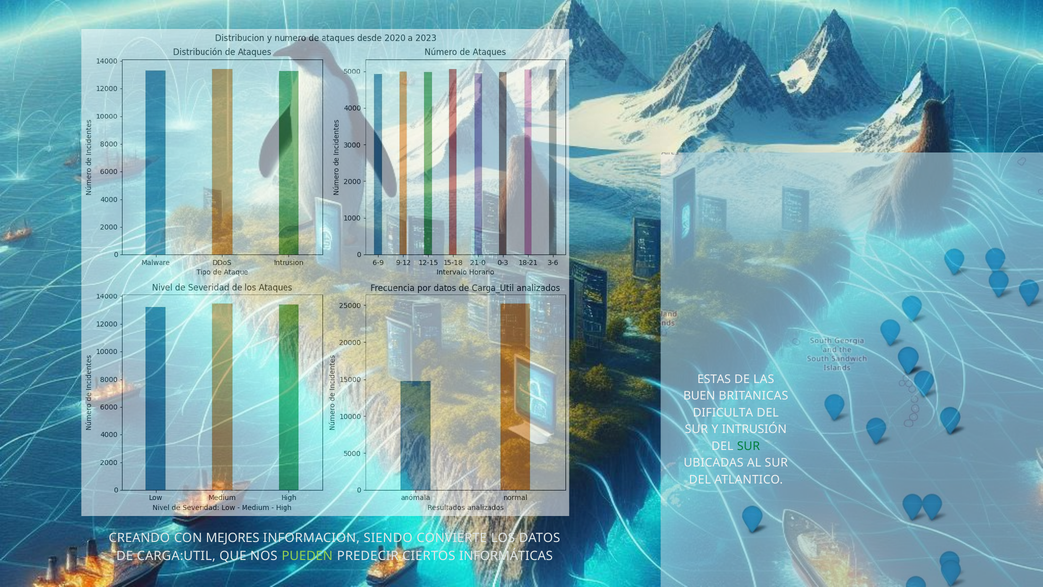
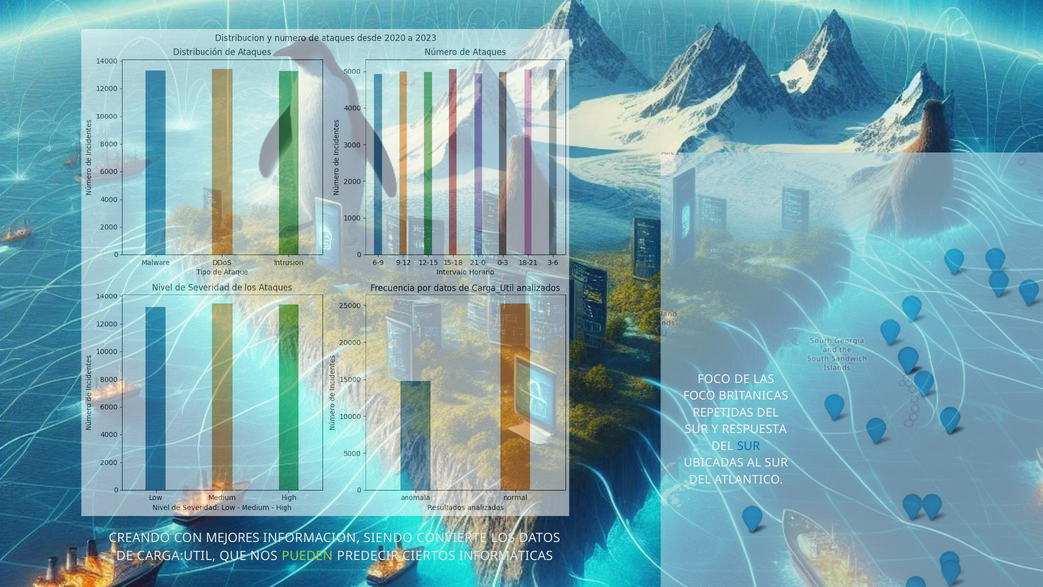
ESTAS at (714, 379): ESTAS -> FOCO
BUEN at (699, 396): BUEN -> FOCO
DIFICULTA: DIFICULTA -> REPETIDAS
INTRUSIÓN: INTRUSIÓN -> RESPUESTA
SUR at (748, 446) colour: green -> blue
